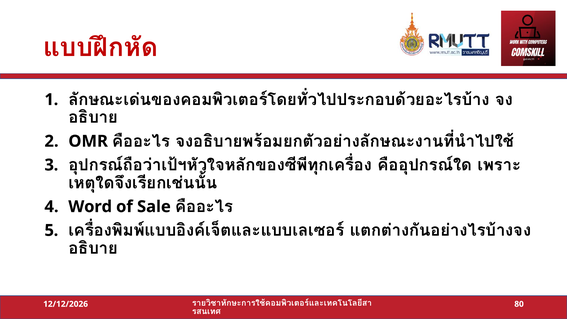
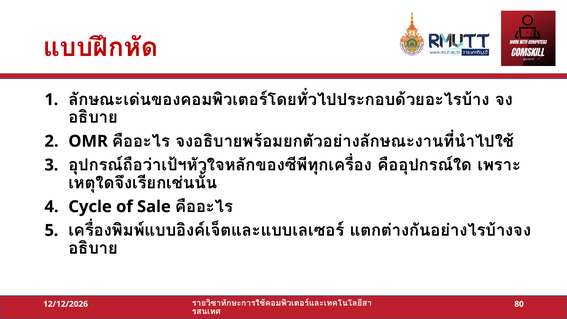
Word: Word -> Cycle
